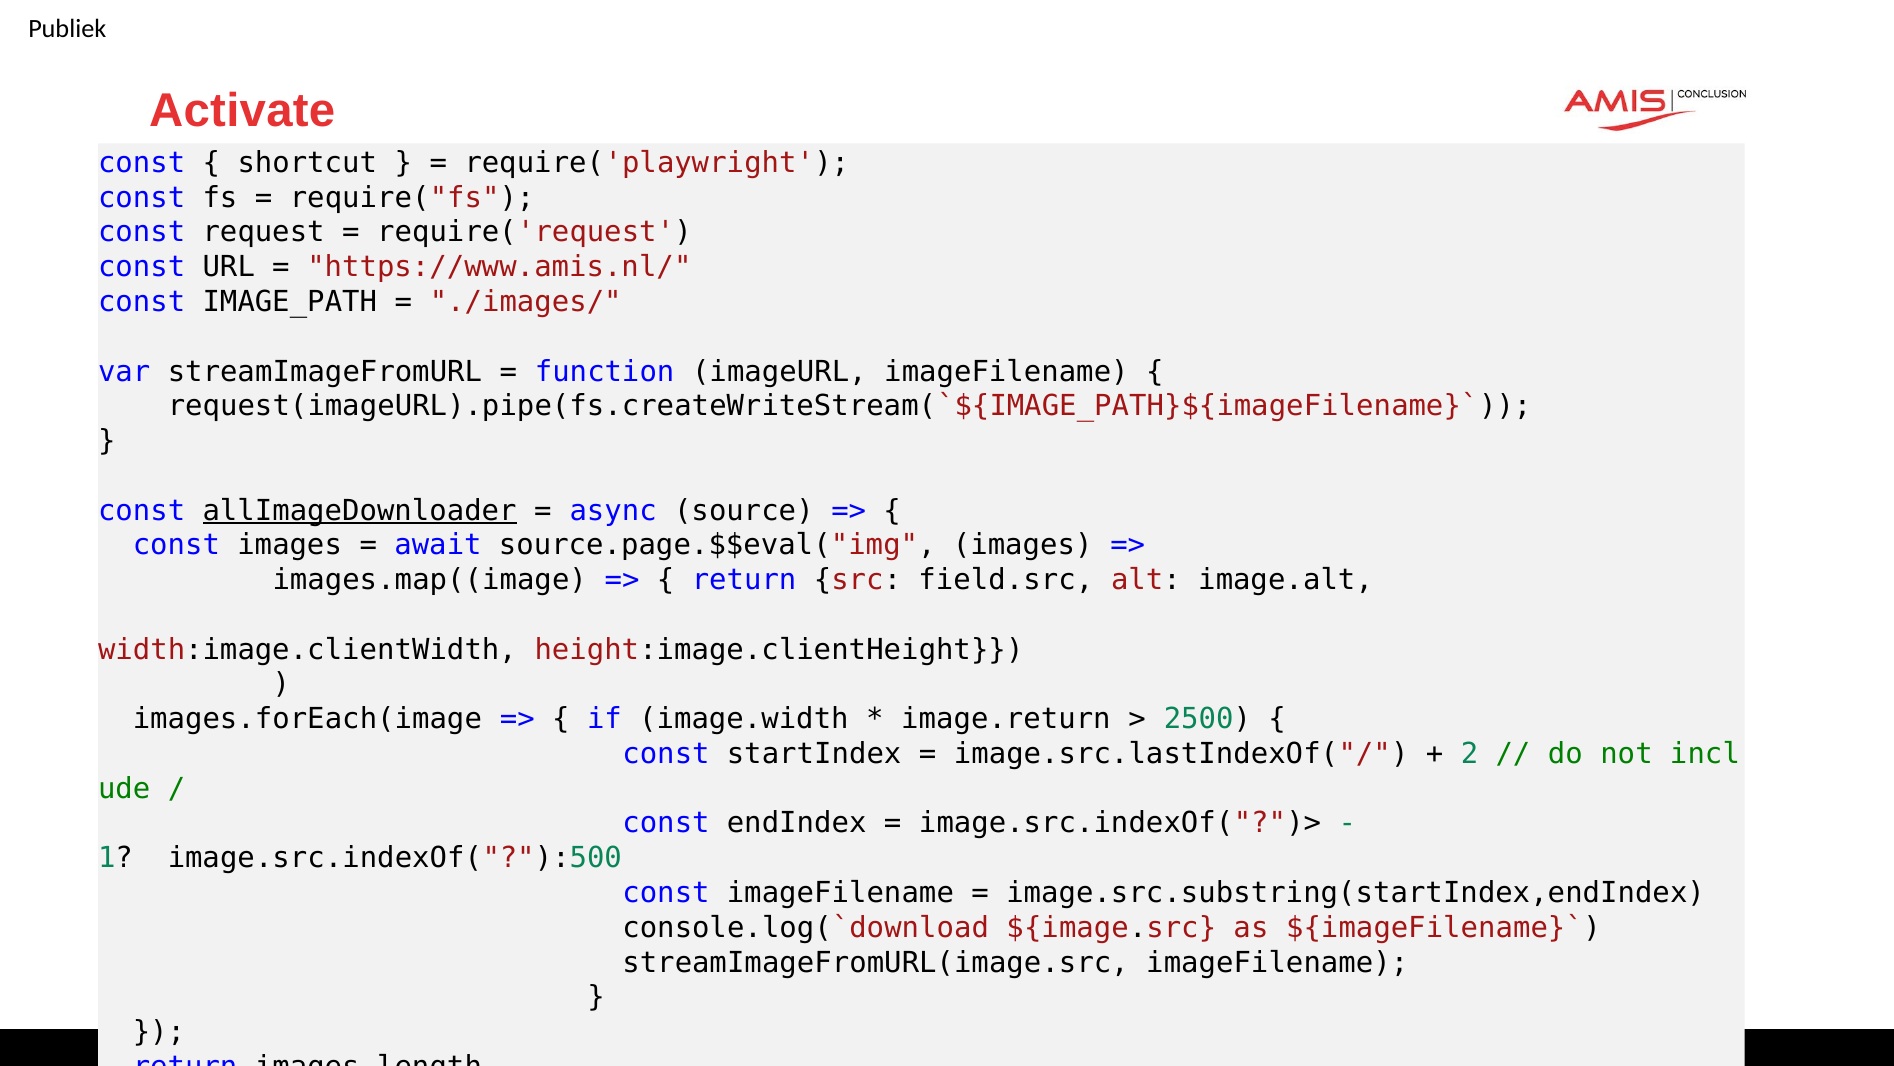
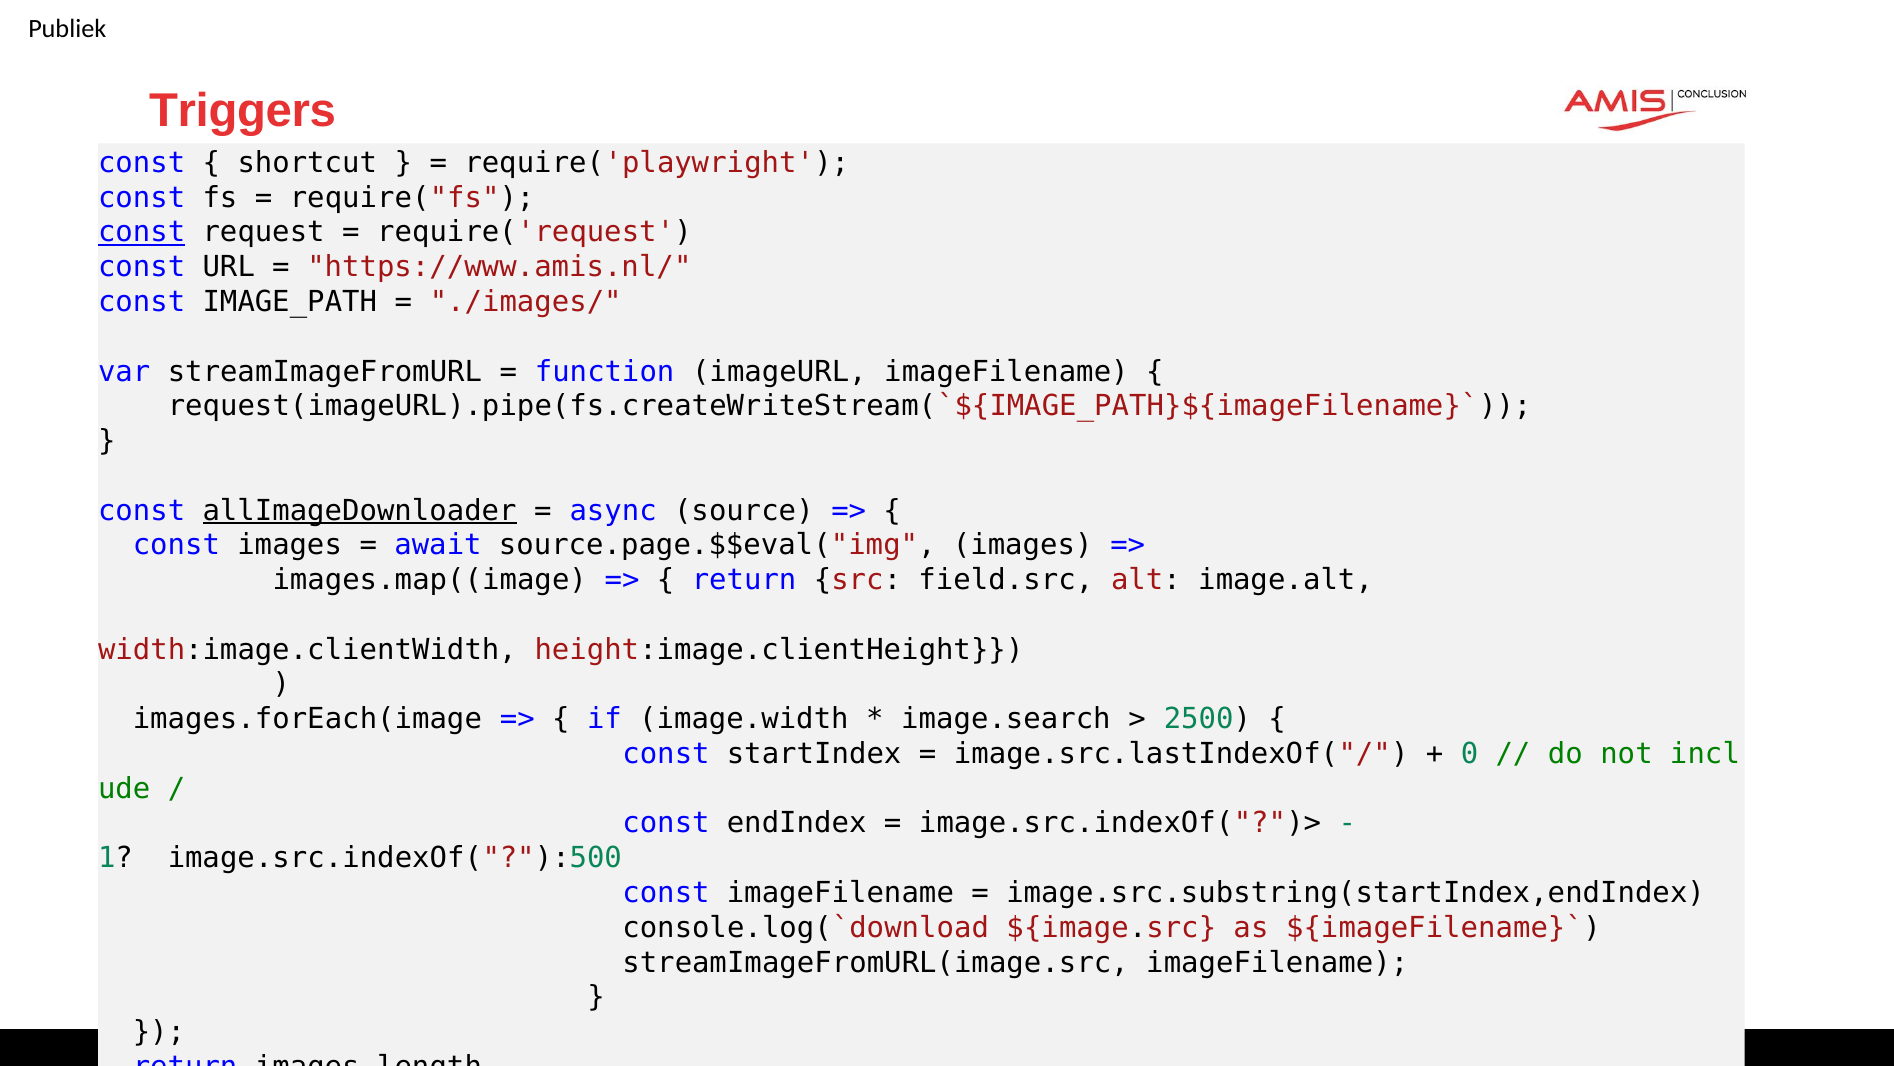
Activate: Activate -> Triggers
const at (142, 232) underline: none -> present
image.return: image.return -> image.search
2: 2 -> 0
